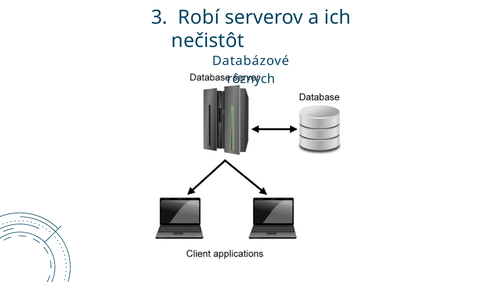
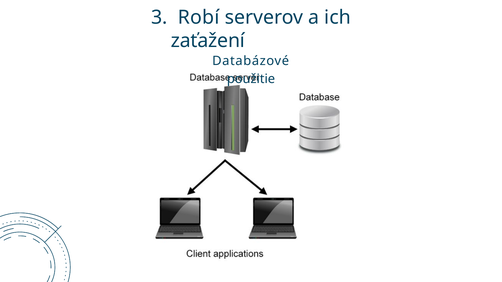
nečistôt: nečistôt -> zaťažení
rôznych: rôznych -> použitie
